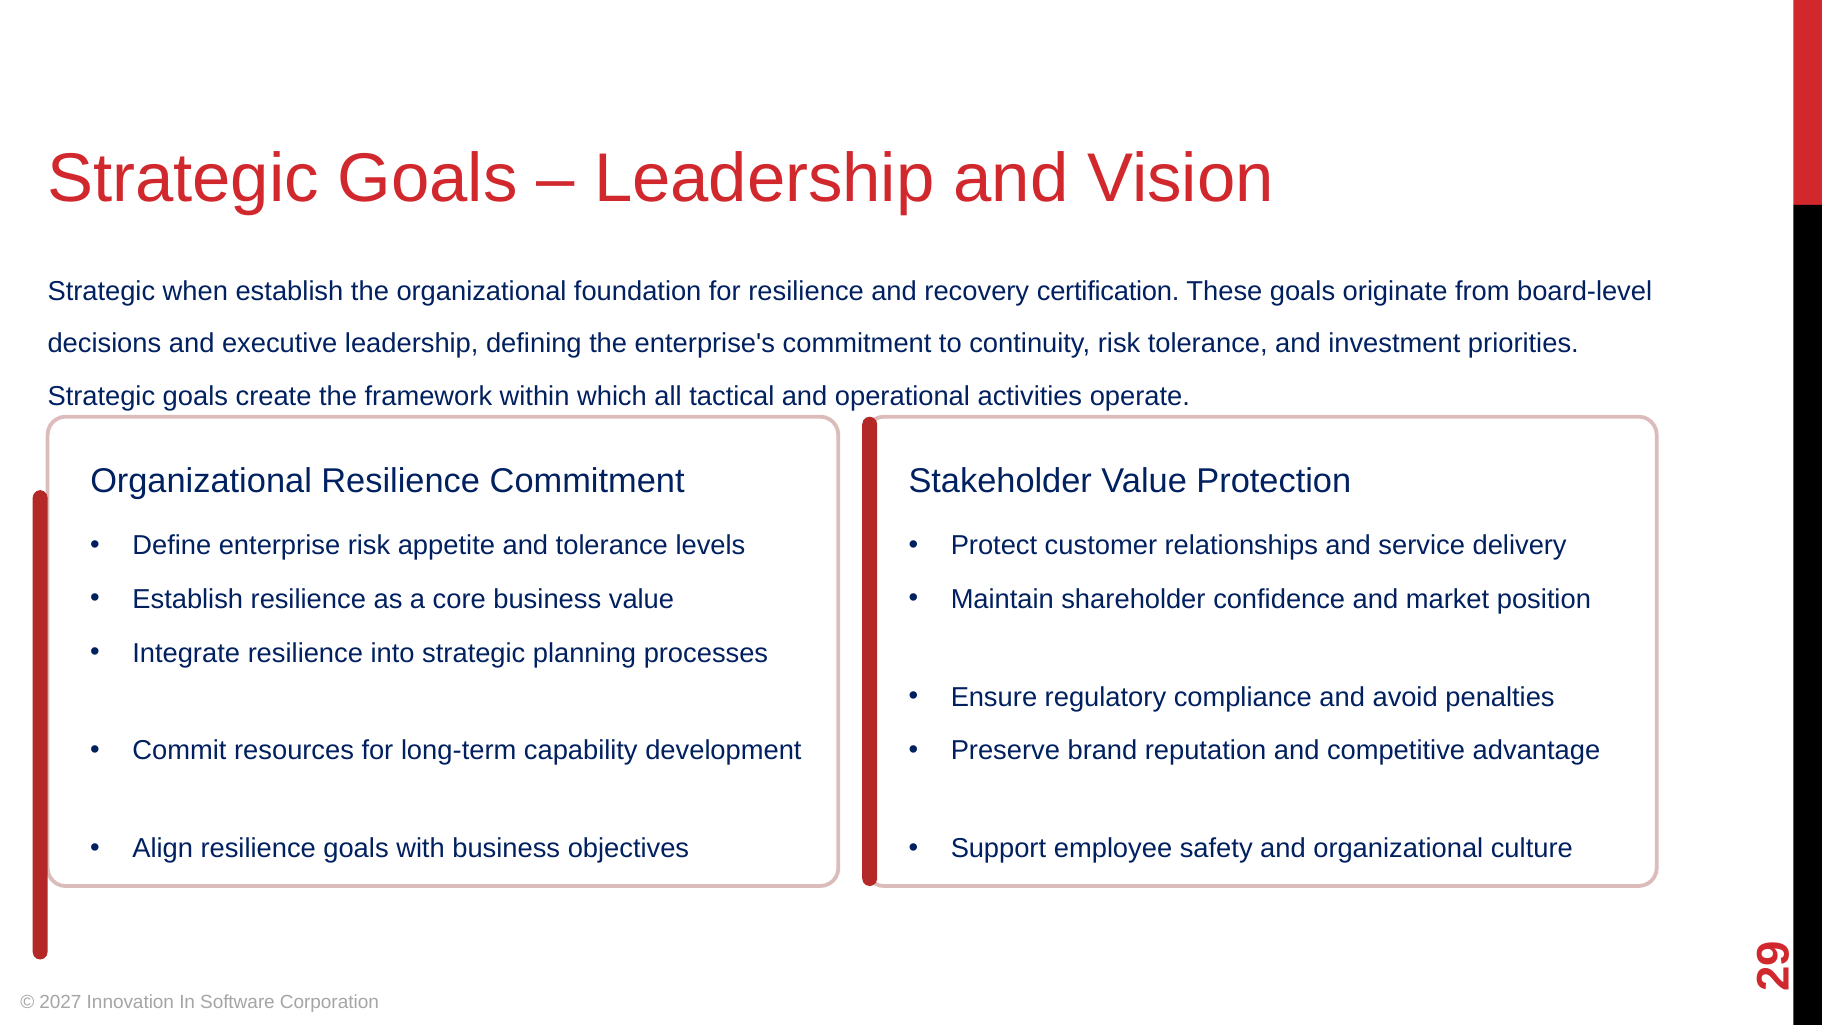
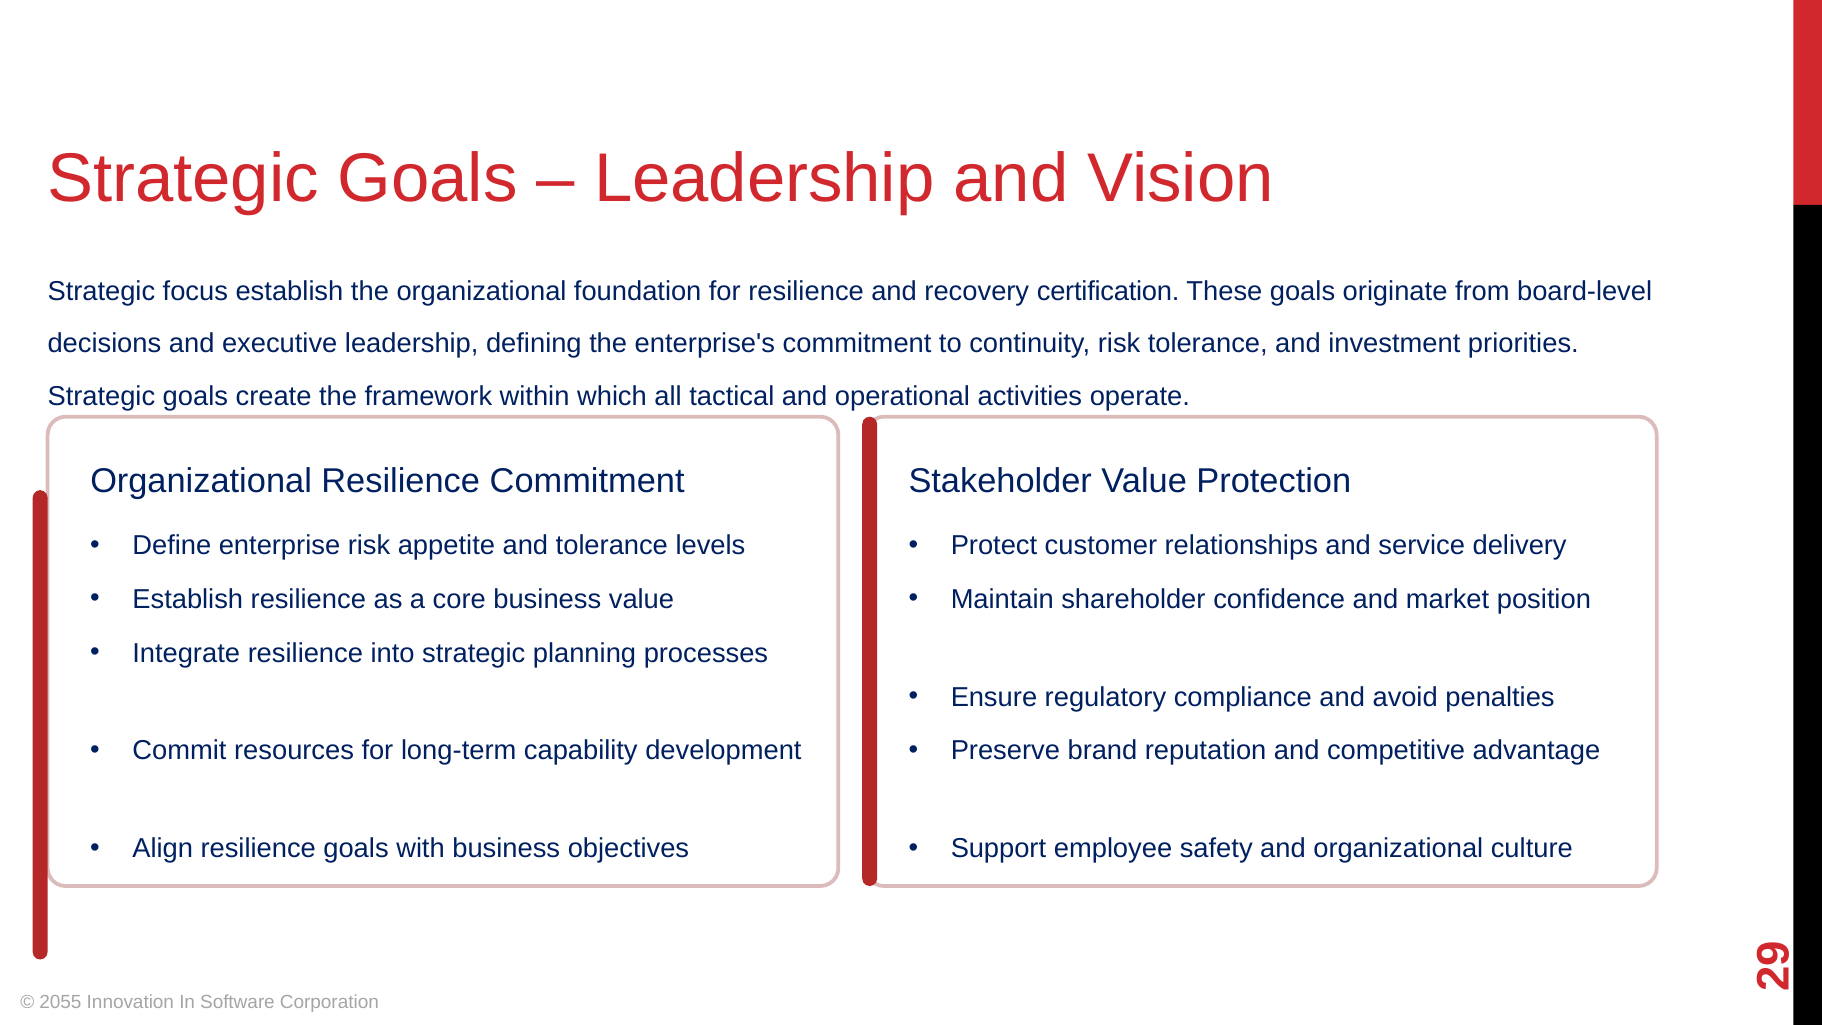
when: when -> focus
2027: 2027 -> 2055
